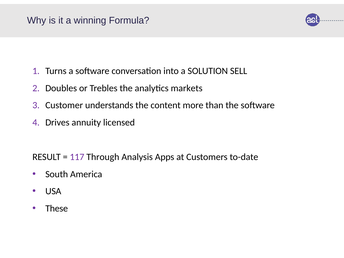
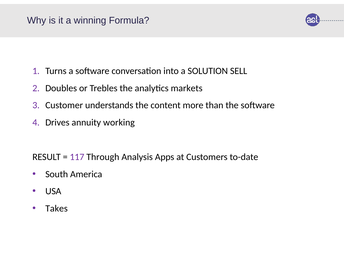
licensed: licensed -> working
These: These -> Takes
